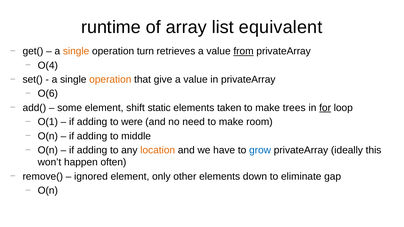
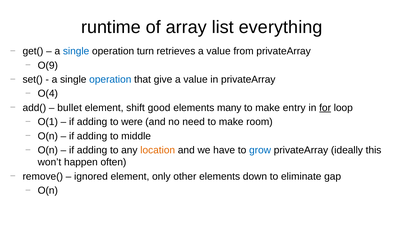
equivalent: equivalent -> everything
single at (76, 51) colour: orange -> blue
from underline: present -> none
O(4: O(4 -> O(9
operation at (110, 80) colour: orange -> blue
O(6: O(6 -> O(4
some: some -> bullet
static: static -> good
taken: taken -> many
trees: trees -> entry
